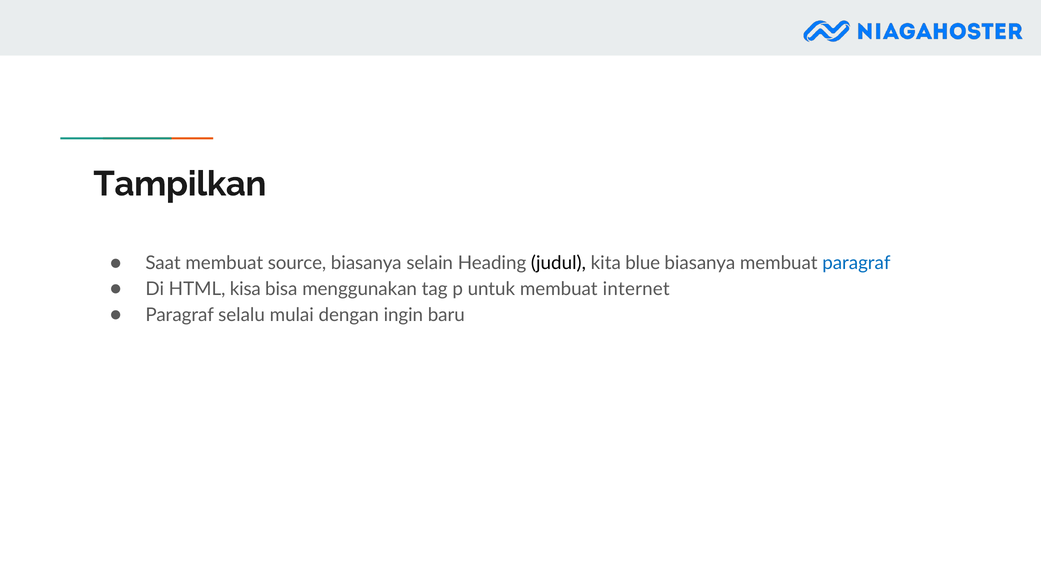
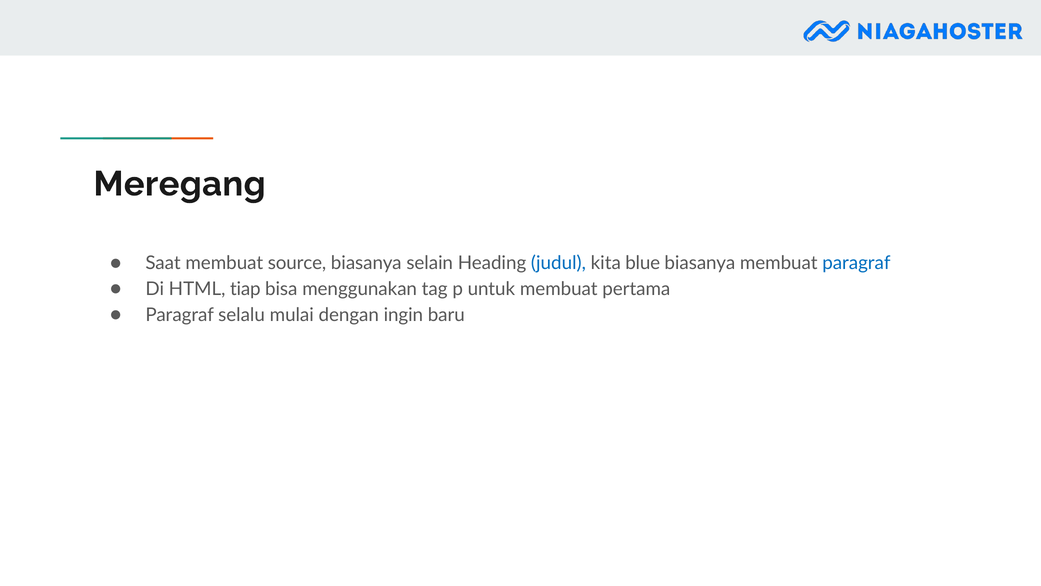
Tampilkan: Tampilkan -> Meregang
judul colour: black -> blue
kisa: kisa -> tiap
internet: internet -> pertama
